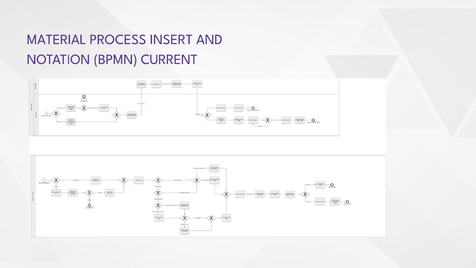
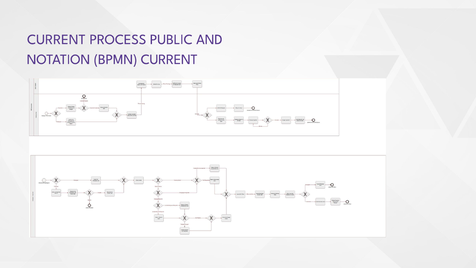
MATERIAL at (56, 39): MATERIAL -> CURRENT
INSERT: INSERT -> PUBLIC
